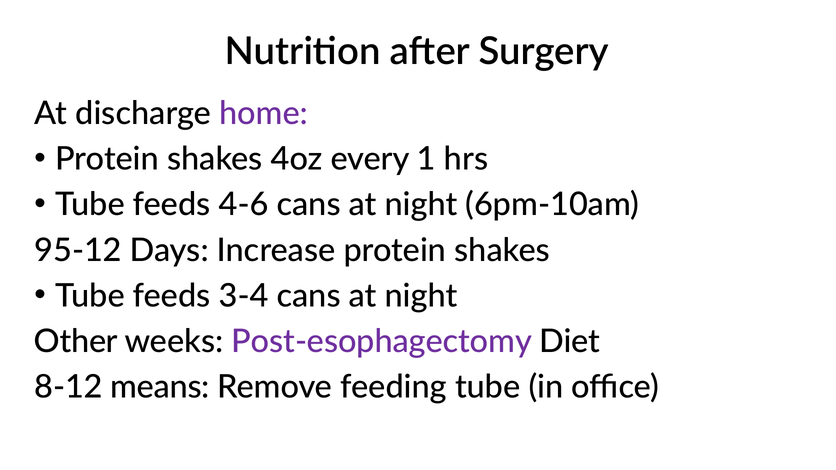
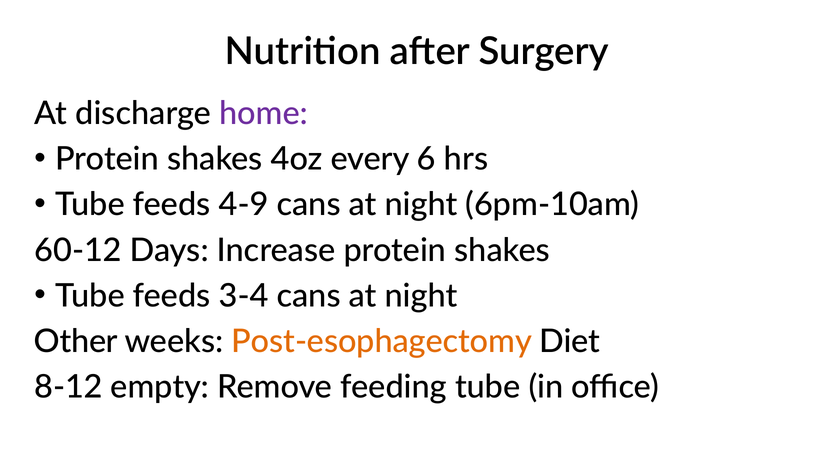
1: 1 -> 6
4-6: 4-6 -> 4-9
95-12: 95-12 -> 60-12
Post-esophagectomy colour: purple -> orange
means: means -> empty
